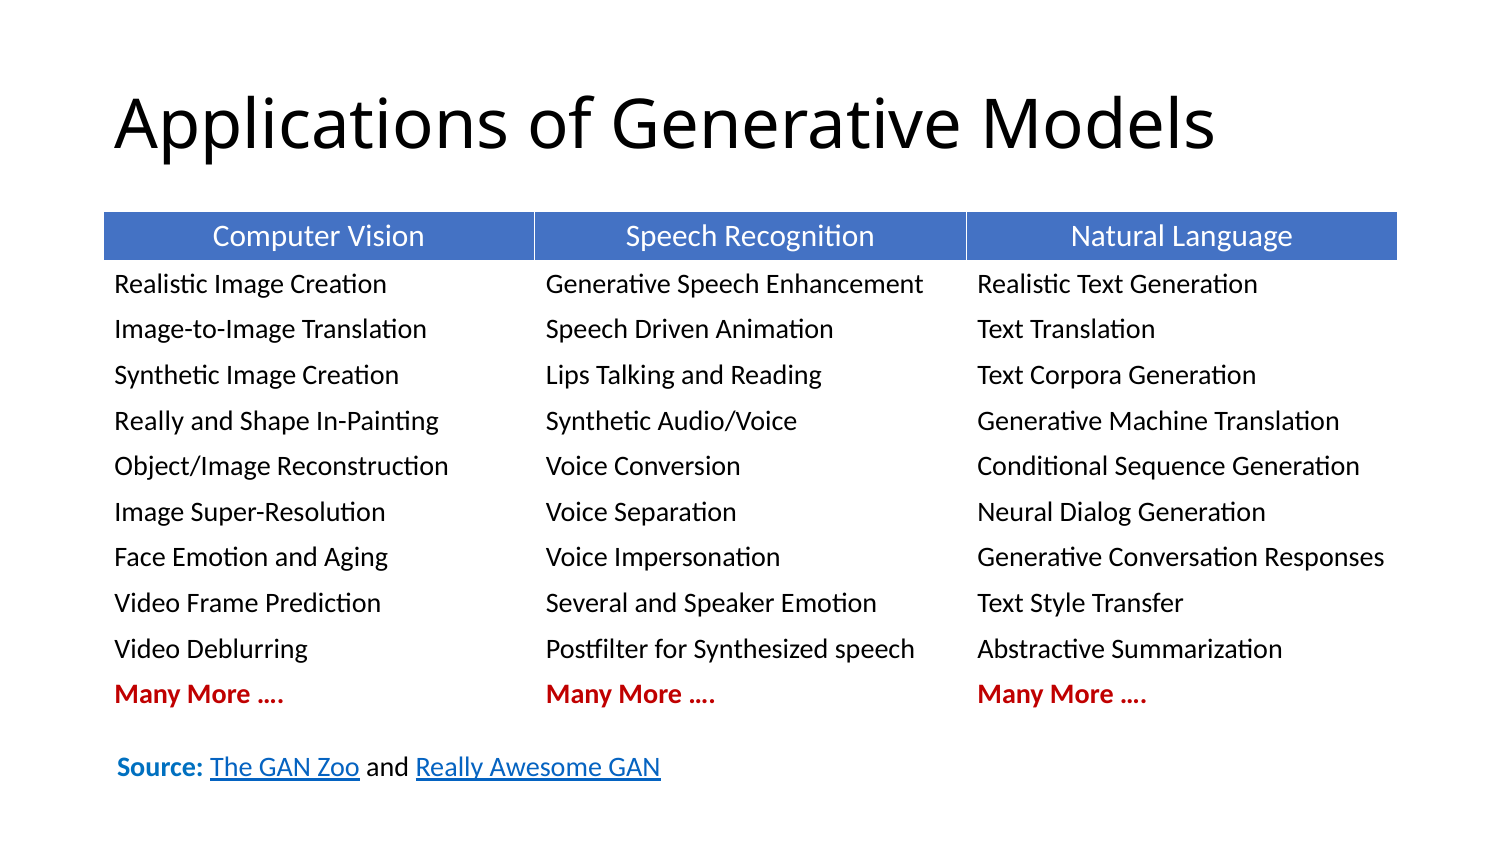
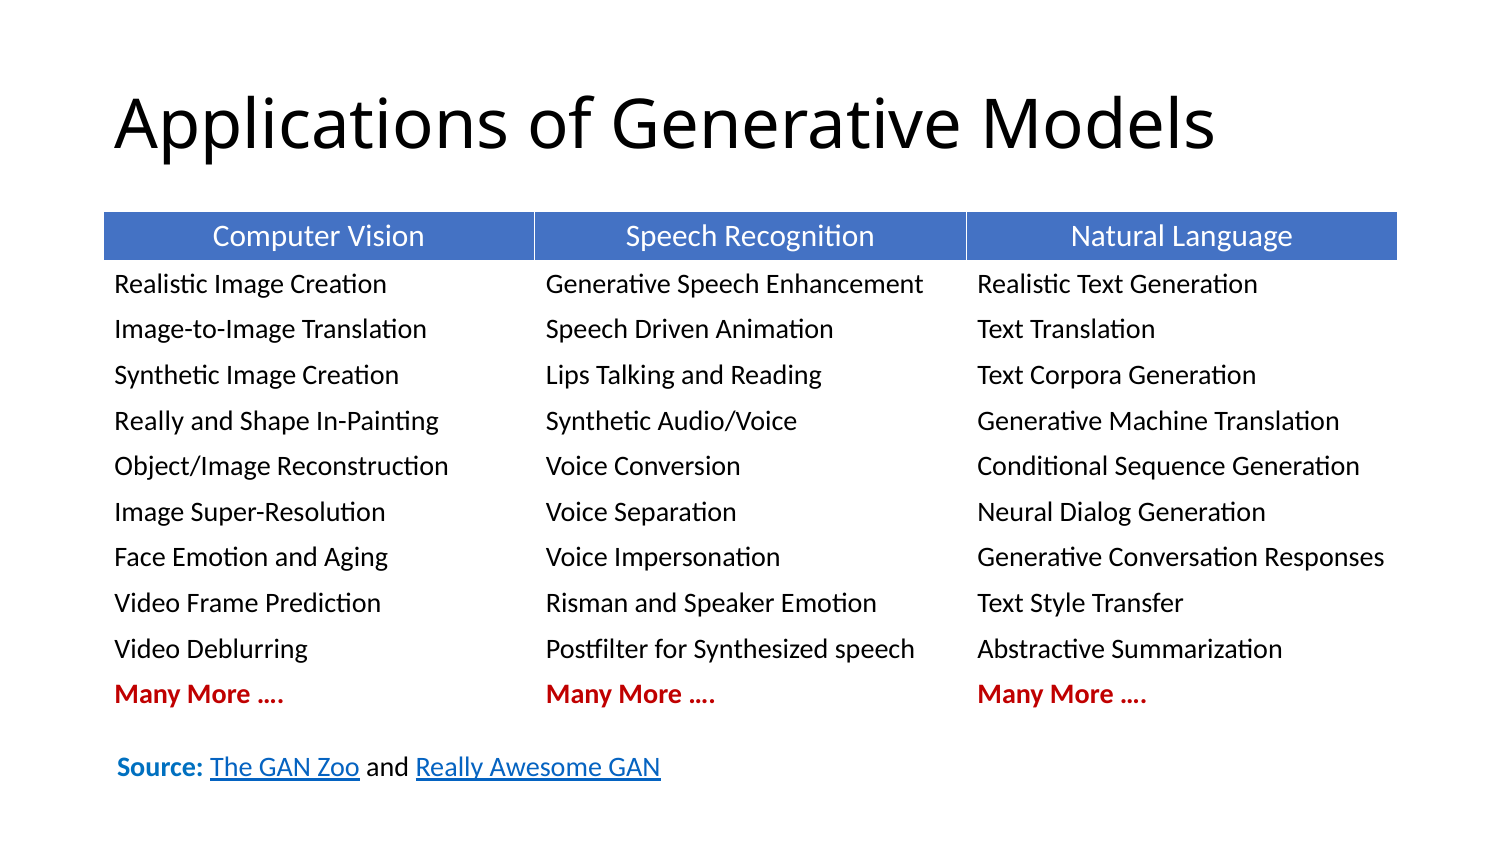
Several: Several -> Risman
